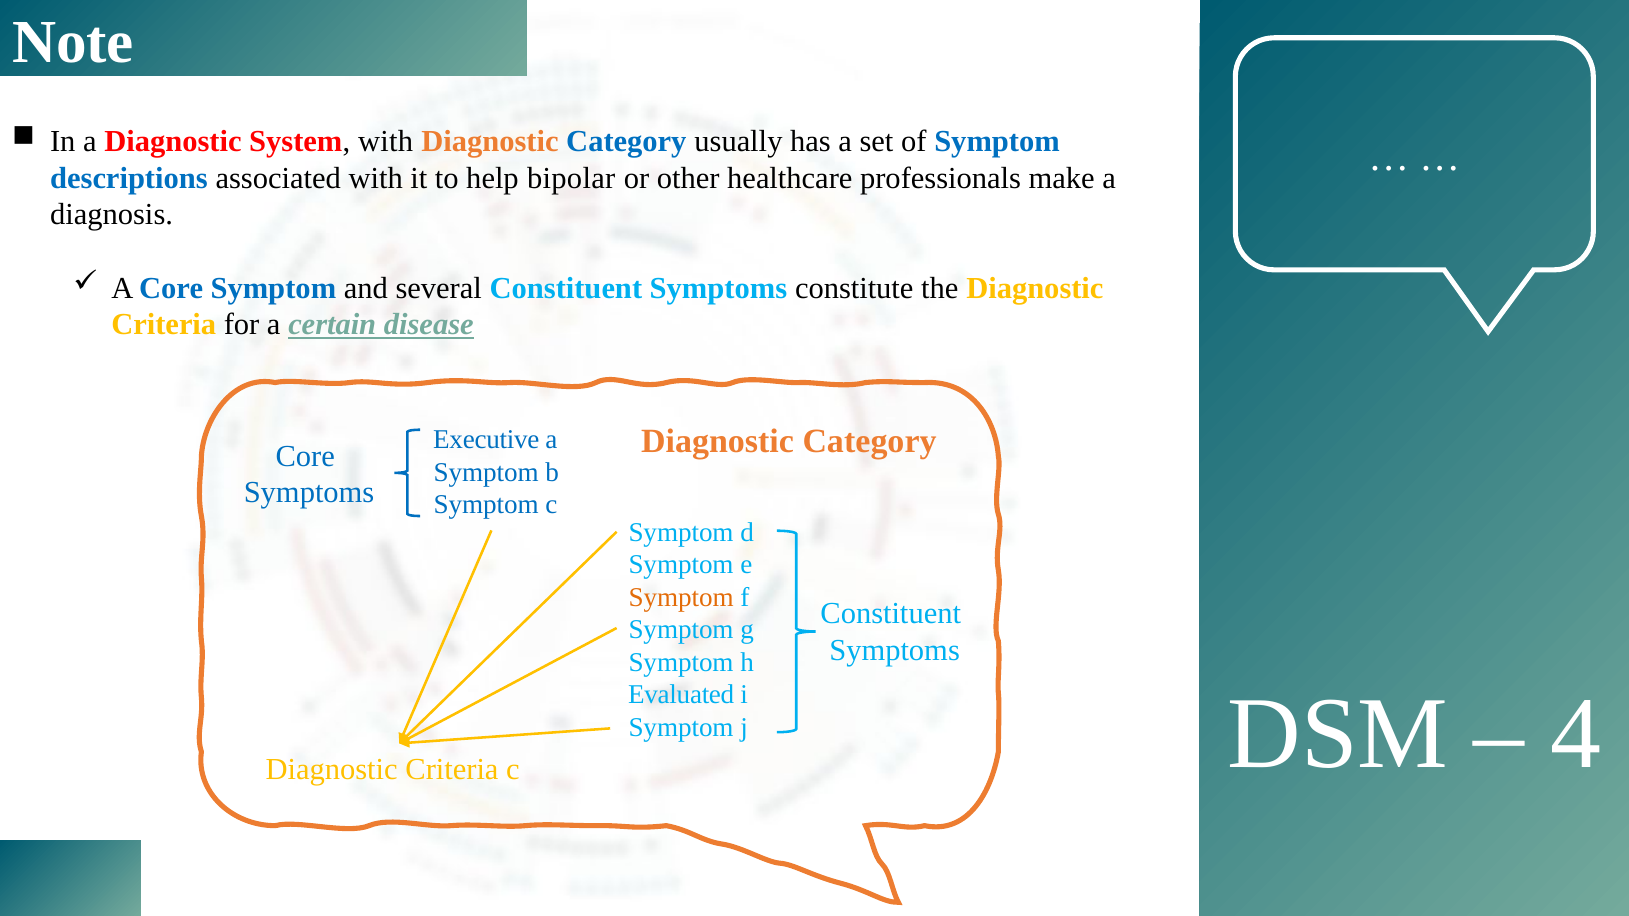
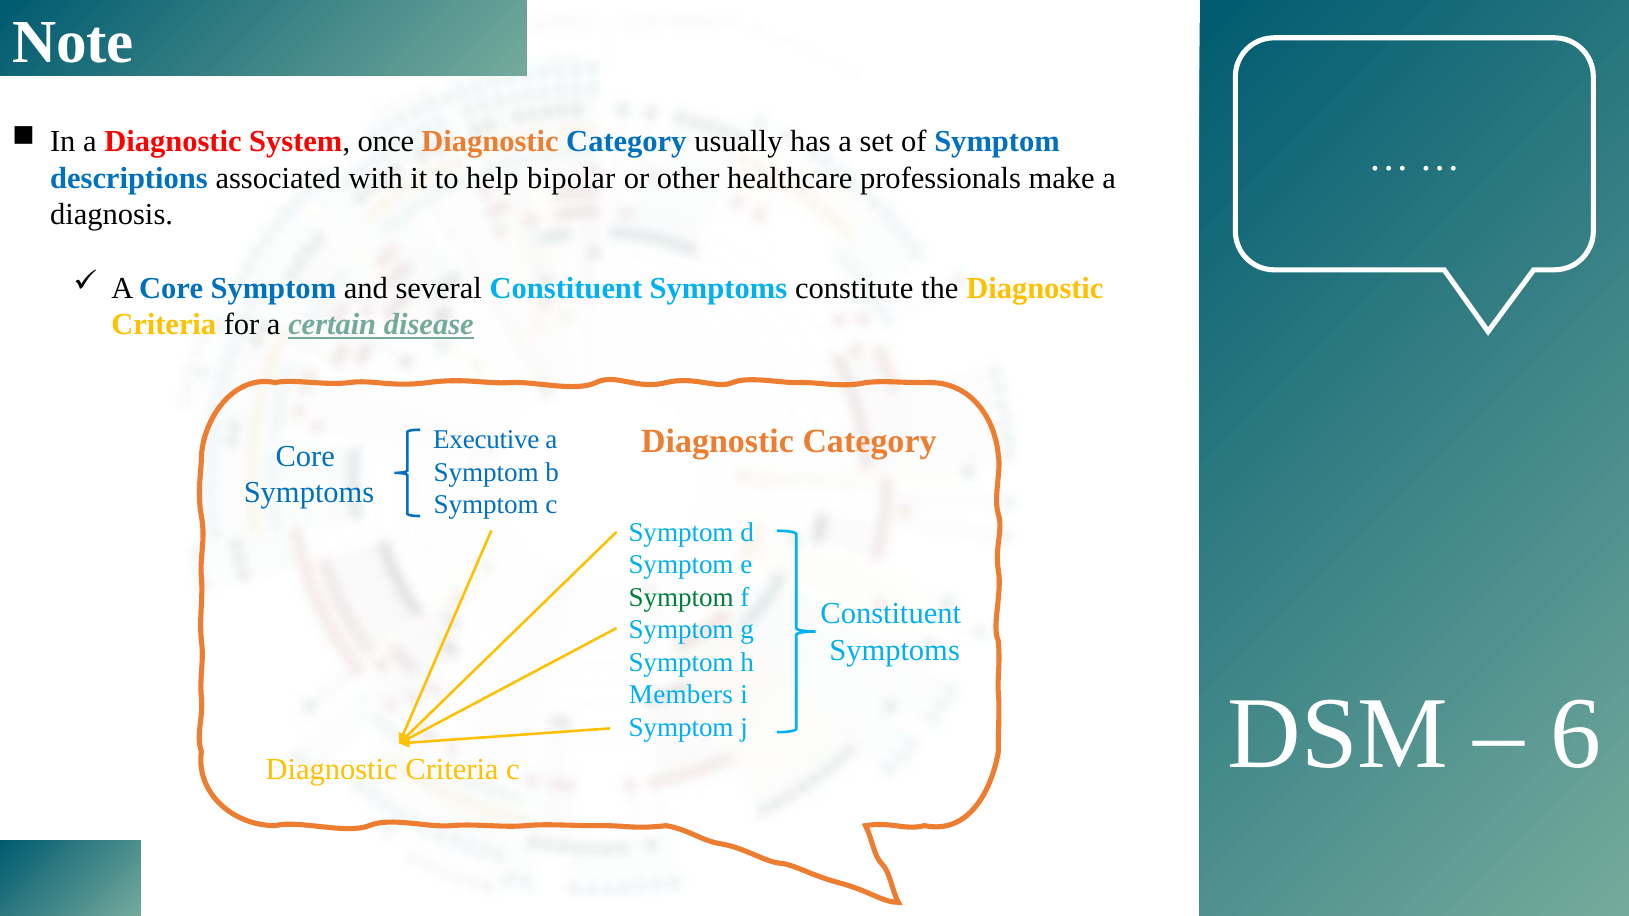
System with: with -> once
Symptom at (681, 598) colour: orange -> green
Evaluated: Evaluated -> Members
4: 4 -> 6
